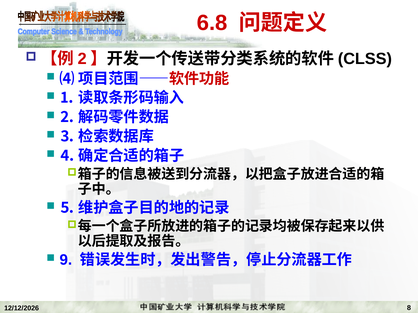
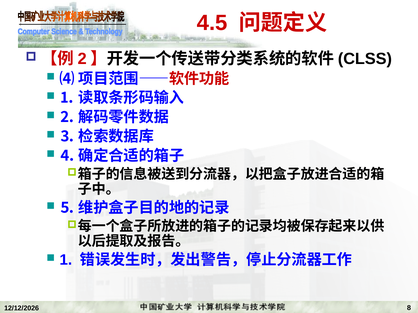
6.8: 6.8 -> 4.5
9: 9 -> 1
